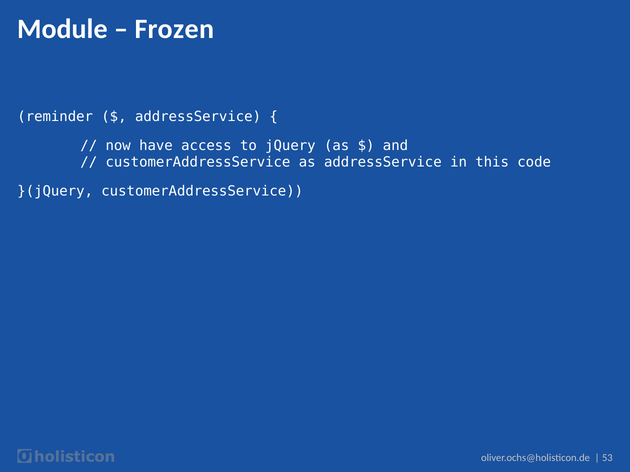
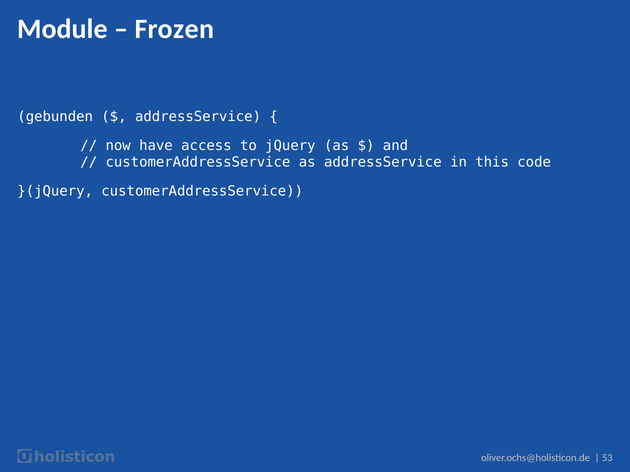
reminder: reminder -> gebunden
